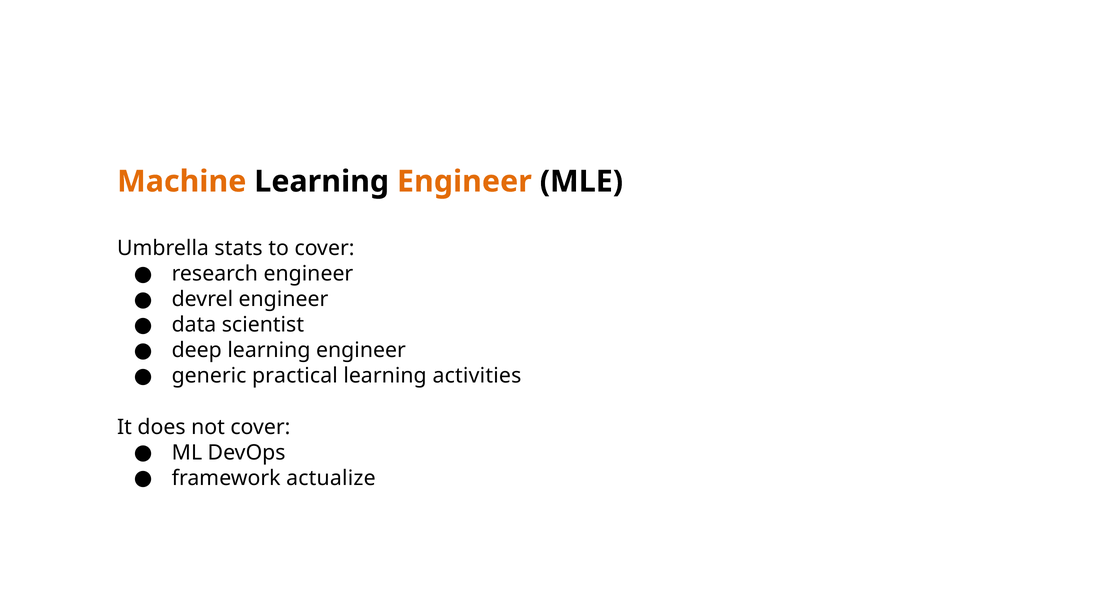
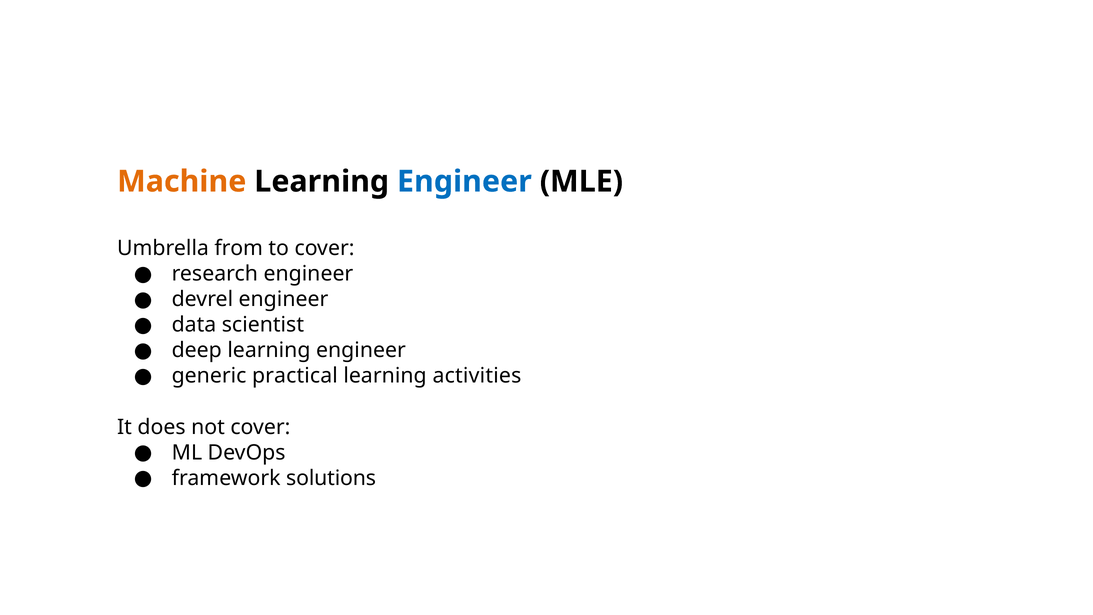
Engineer at (464, 181) colour: orange -> blue
stats: stats -> from
actualize: actualize -> solutions
